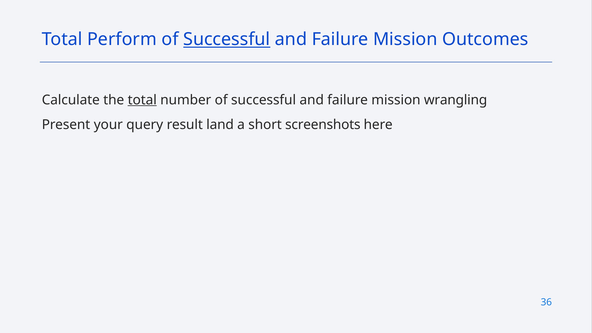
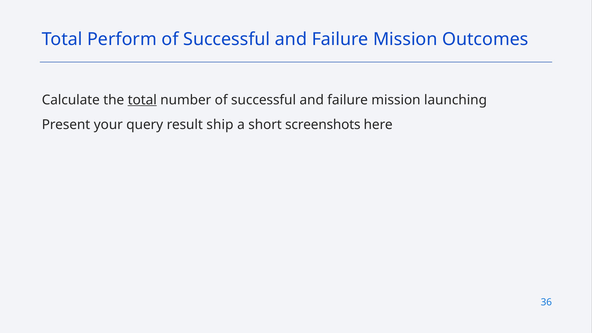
Successful at (227, 39) underline: present -> none
wrangling: wrangling -> launching
land: land -> ship
